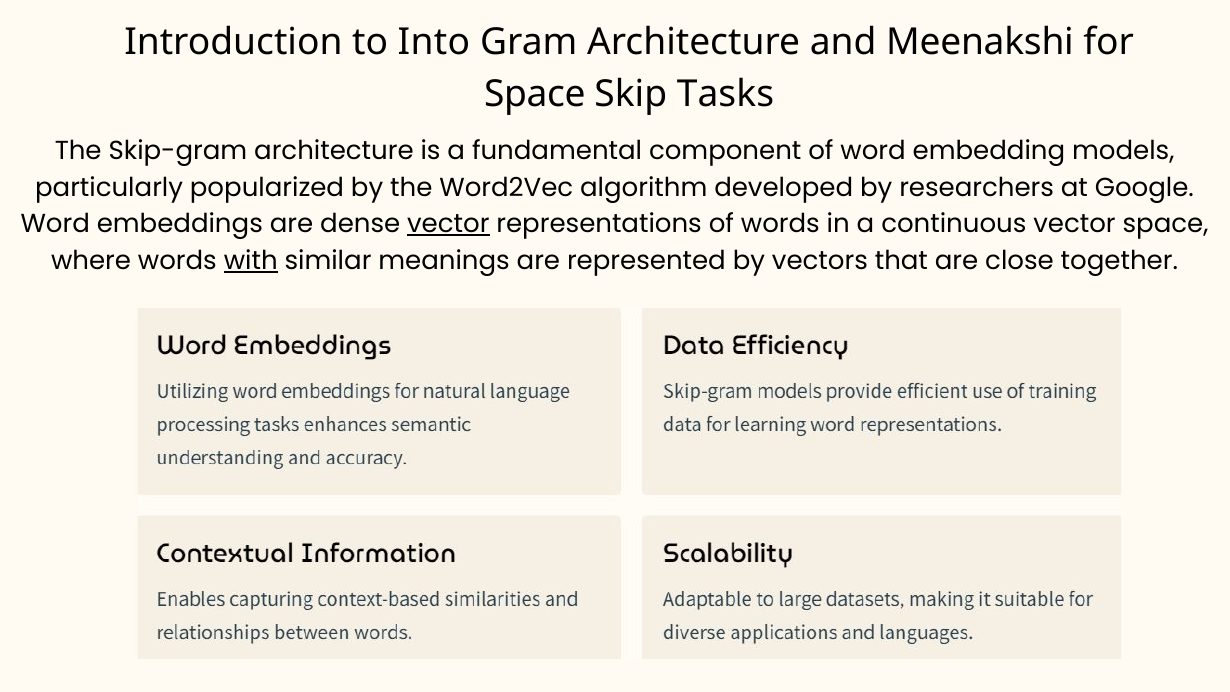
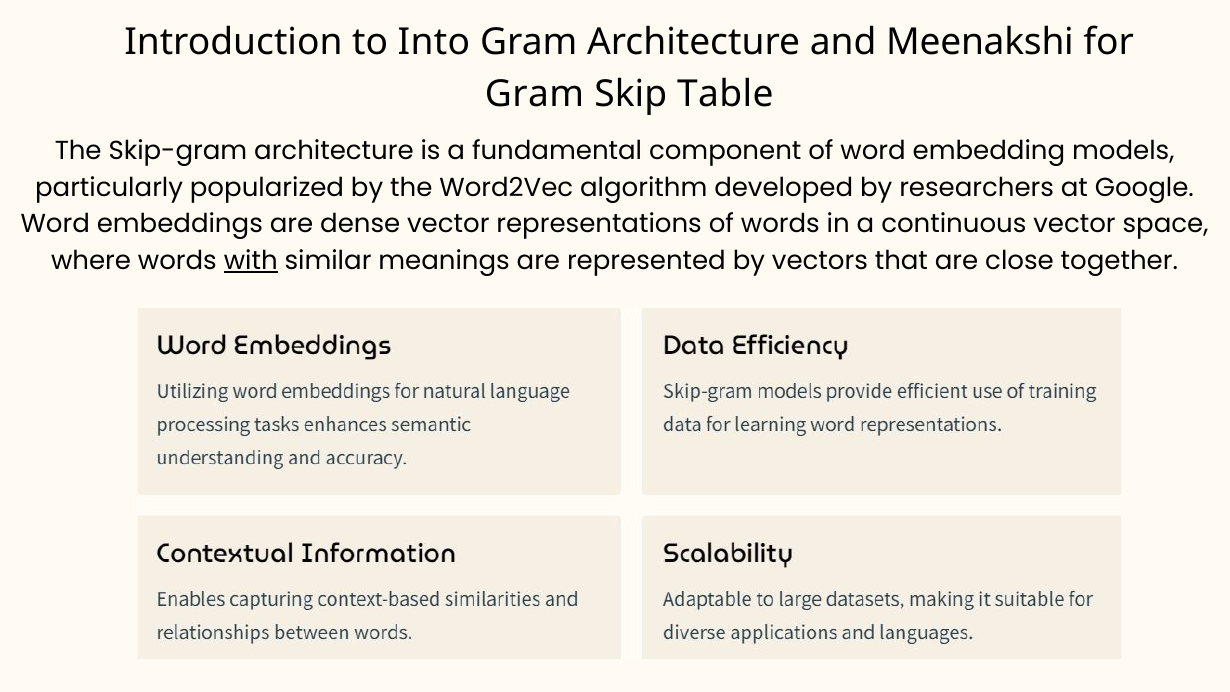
Space at (535, 94): Space -> Gram
Tasks: Tasks -> Table
vector at (448, 224) underline: present -> none
